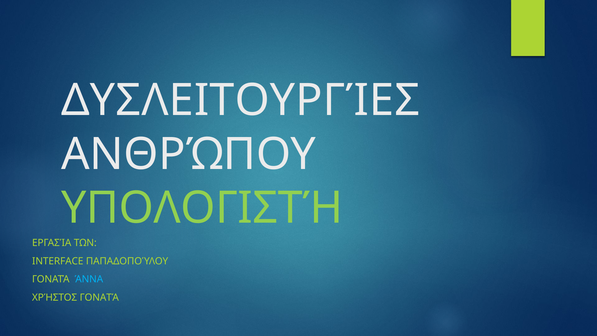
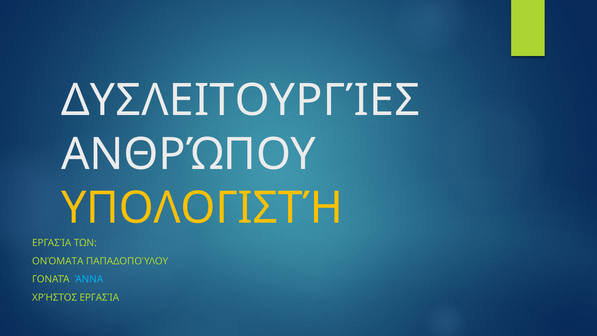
ΥΠΟΛΟΓΙΣΤΉ colour: light green -> yellow
INTERFACE: INTERFACE -> ΟΝΌΜΑΤΑ
ΧΡΉΣΤΟΣ ΓΟΝΑΤΆ: ΓΟΝΑΤΆ -> ΕΡΓΑΣΊΑ
